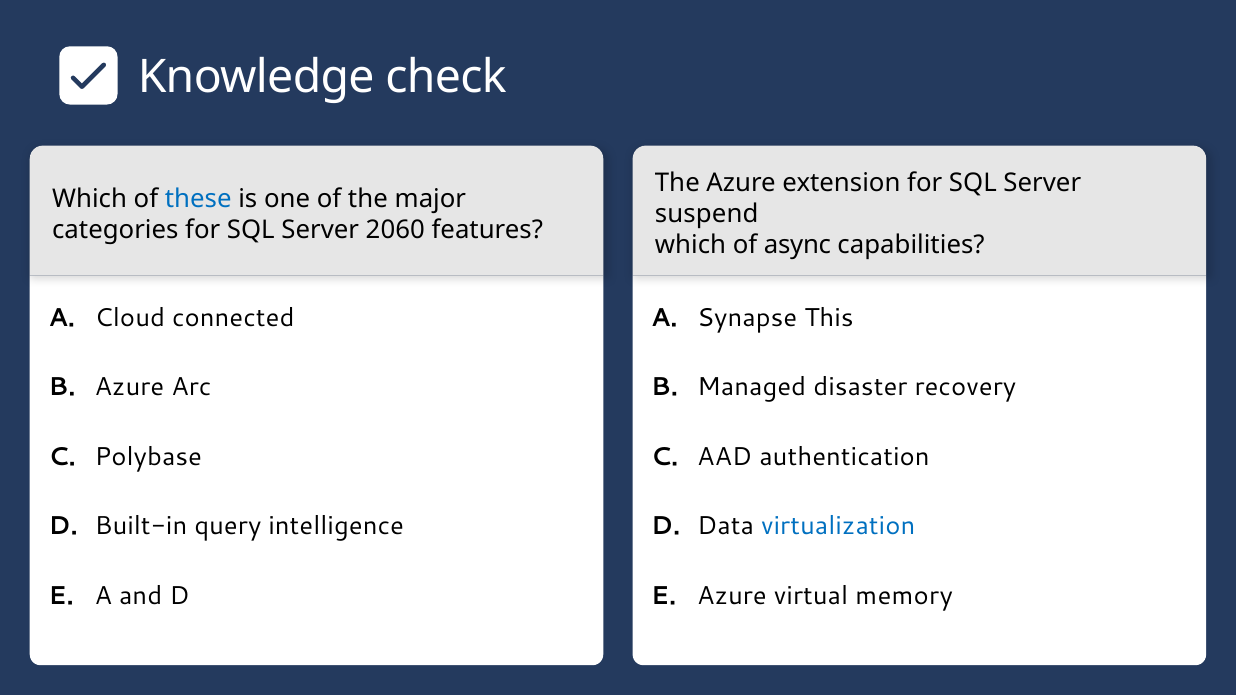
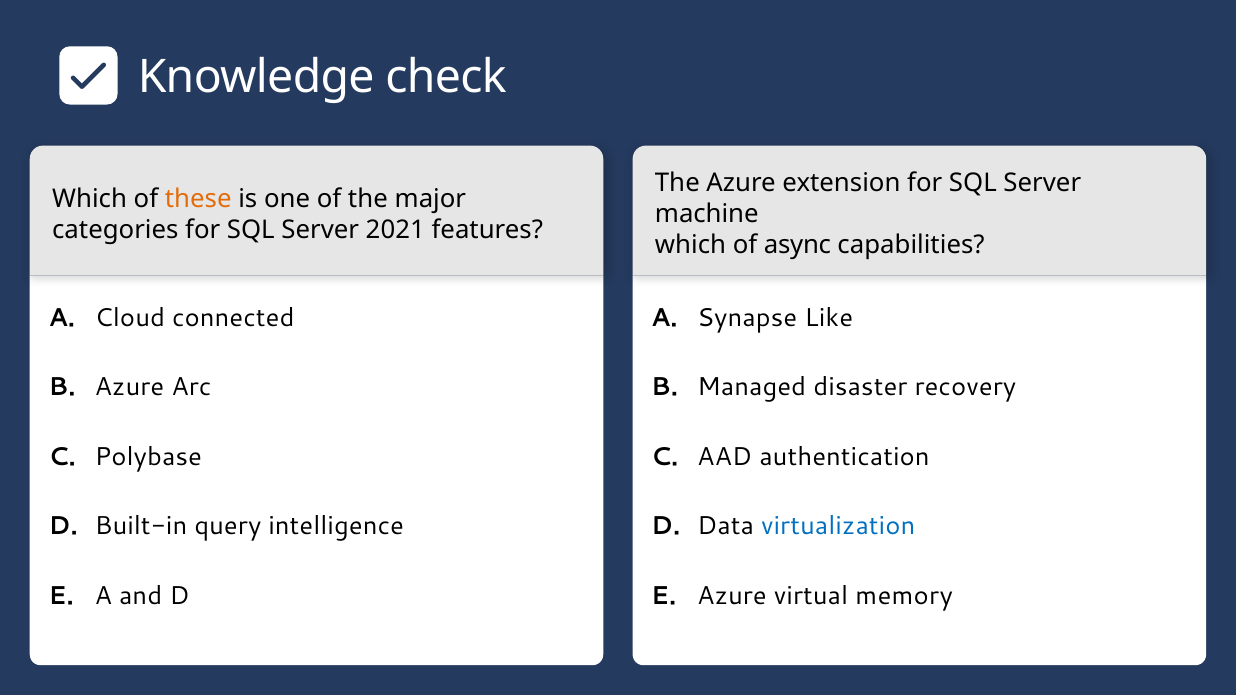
these colour: blue -> orange
suspend: suspend -> machine
2060: 2060 -> 2021
This: This -> Like
